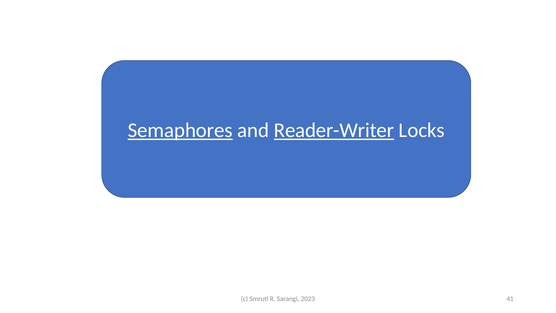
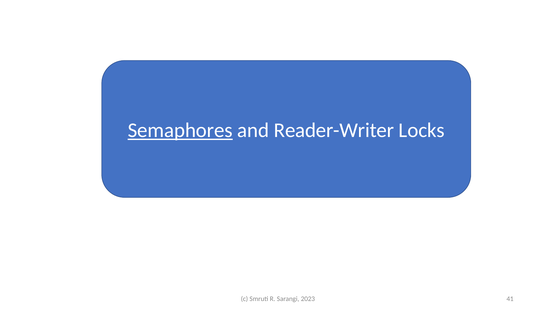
Reader-Writer underline: present -> none
